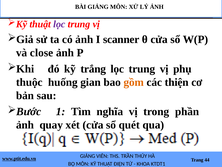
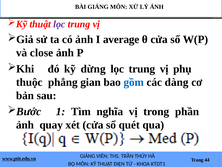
scanner: scanner -> average
trắng: trắng -> dừng
huống: huống -> phẳng
gồm colour: orange -> blue
thiện: thiện -> dàng
